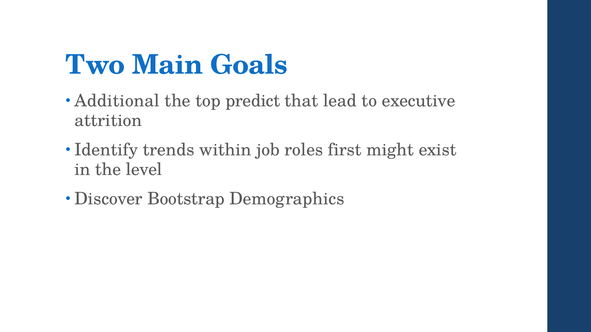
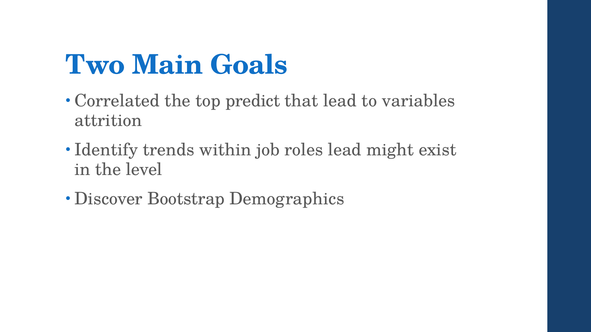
Additional: Additional -> Correlated
executive: executive -> variables
roles first: first -> lead
